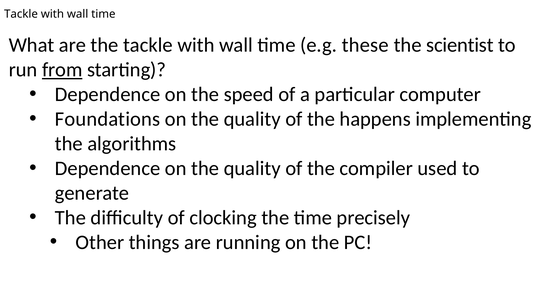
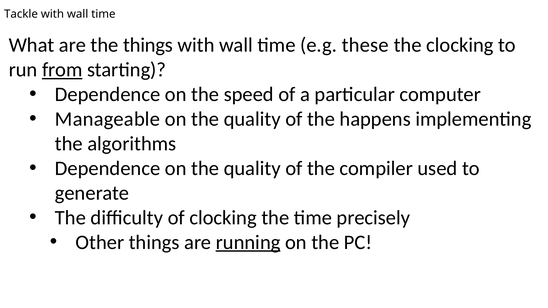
the tackle: tackle -> things
the scientist: scientist -> clocking
Foundations: Foundations -> Manageable
running underline: none -> present
